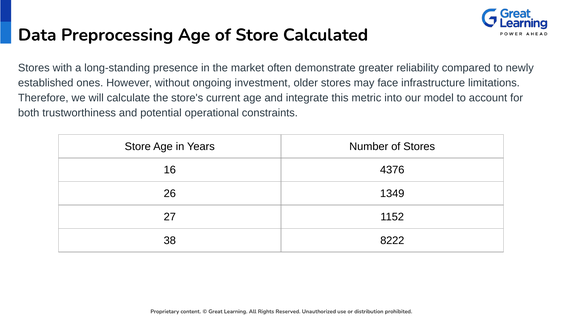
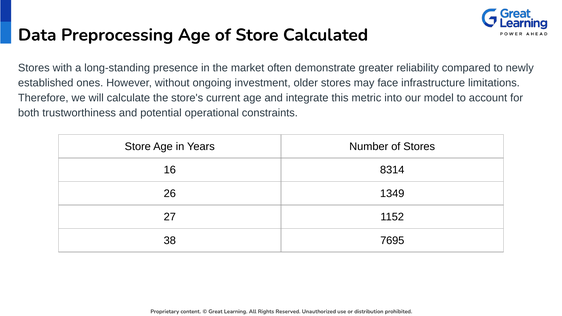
4376: 4376 -> 8314
8222: 8222 -> 7695
